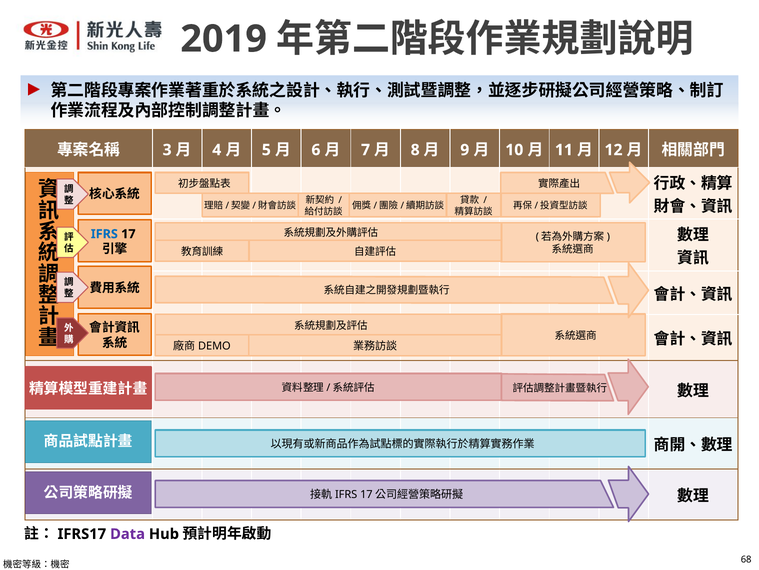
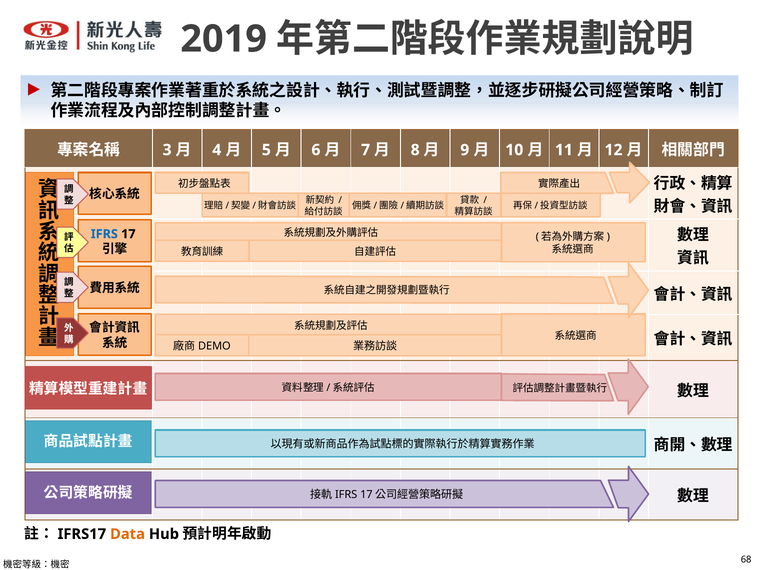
Data colour: purple -> orange
